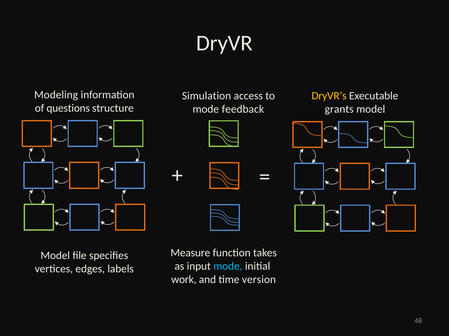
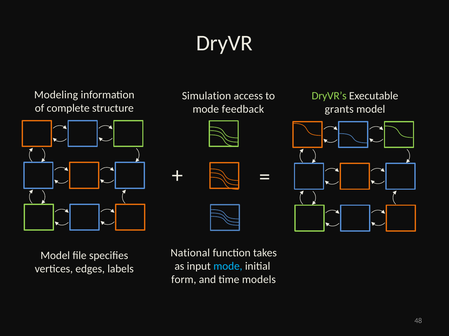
DryVR’s colour: yellow -> light green
questions: questions -> complete
Measure: Measure -> National
work: work -> form
version: version -> models
